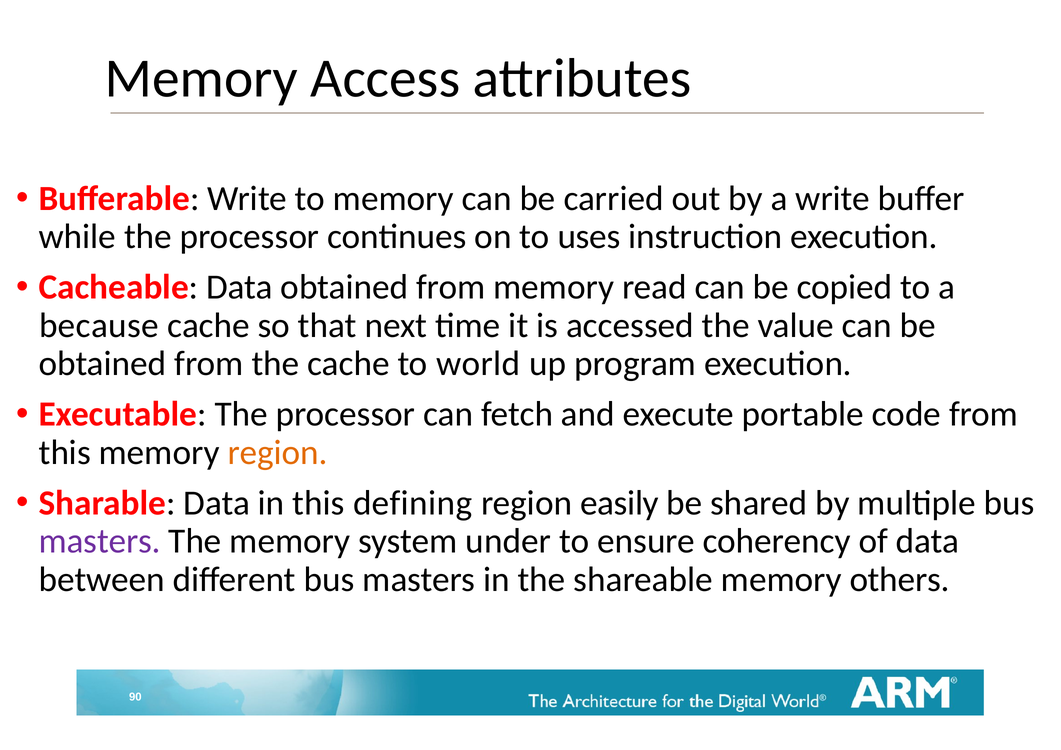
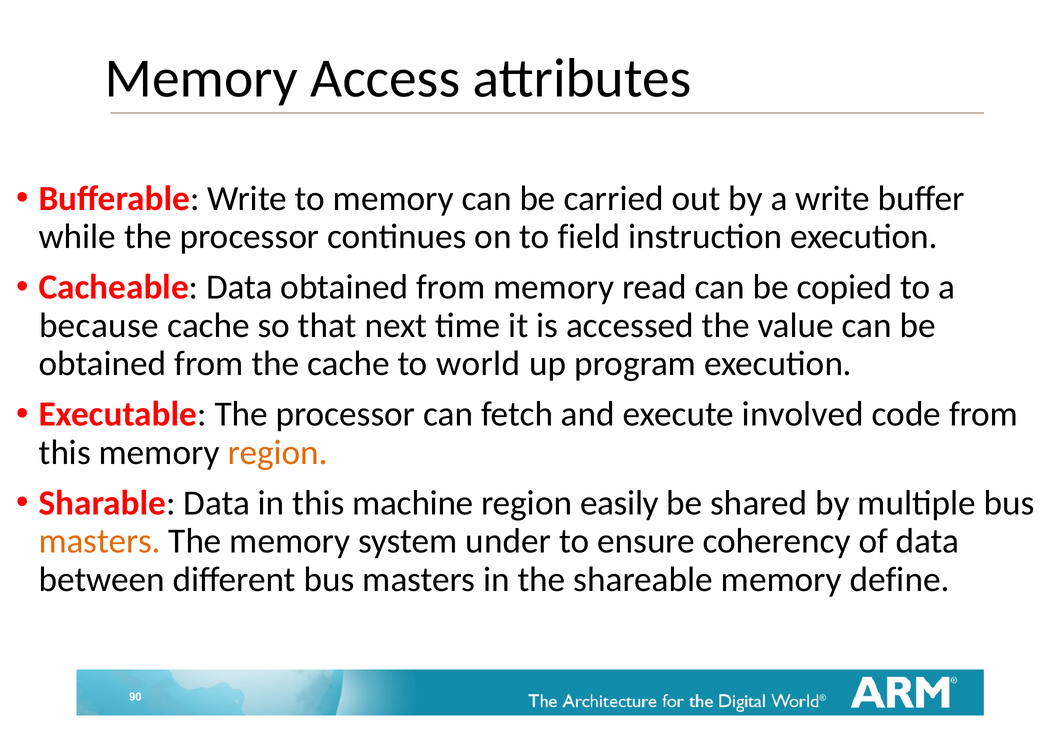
uses: uses -> field
portable: portable -> involved
defining: defining -> machine
masters at (100, 541) colour: purple -> orange
others: others -> define
